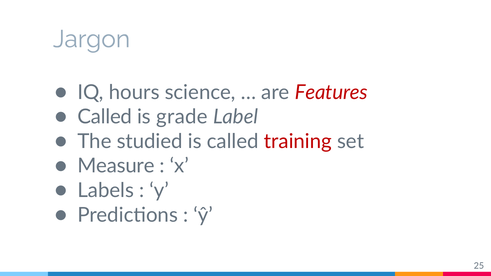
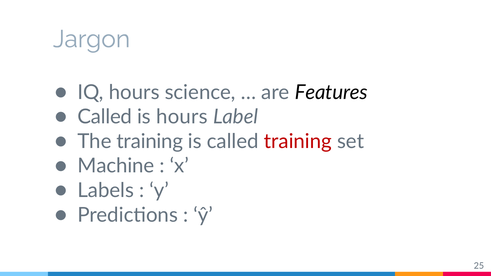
Features colour: red -> black
is grade: grade -> hours
The studied: studied -> training
Measure: Measure -> Machine
